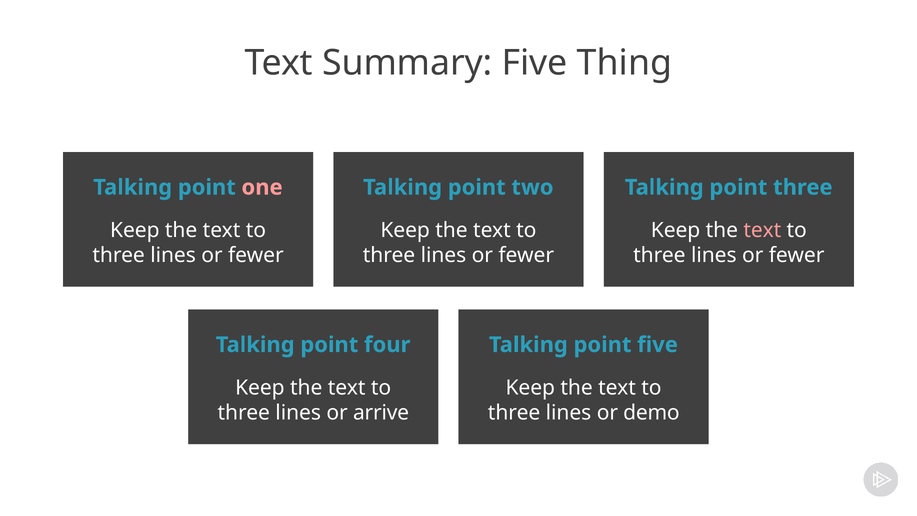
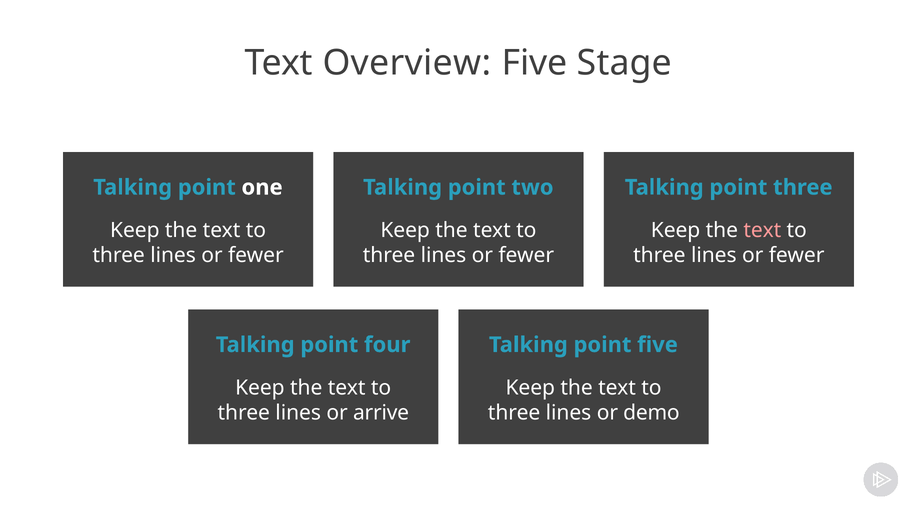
Summary: Summary -> Overview
Thing: Thing -> Stage
one colour: pink -> white
